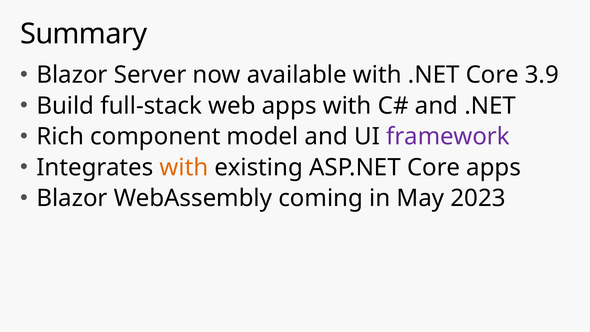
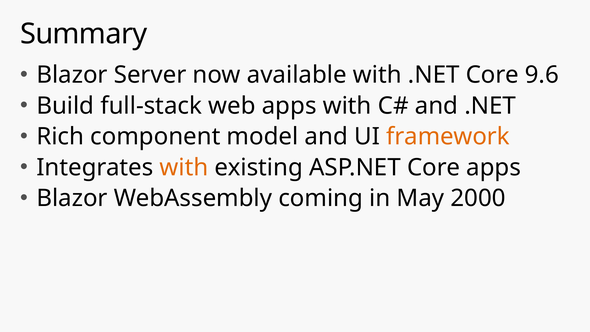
3.9: 3.9 -> 9.6
framework colour: purple -> orange
2023: 2023 -> 2000
